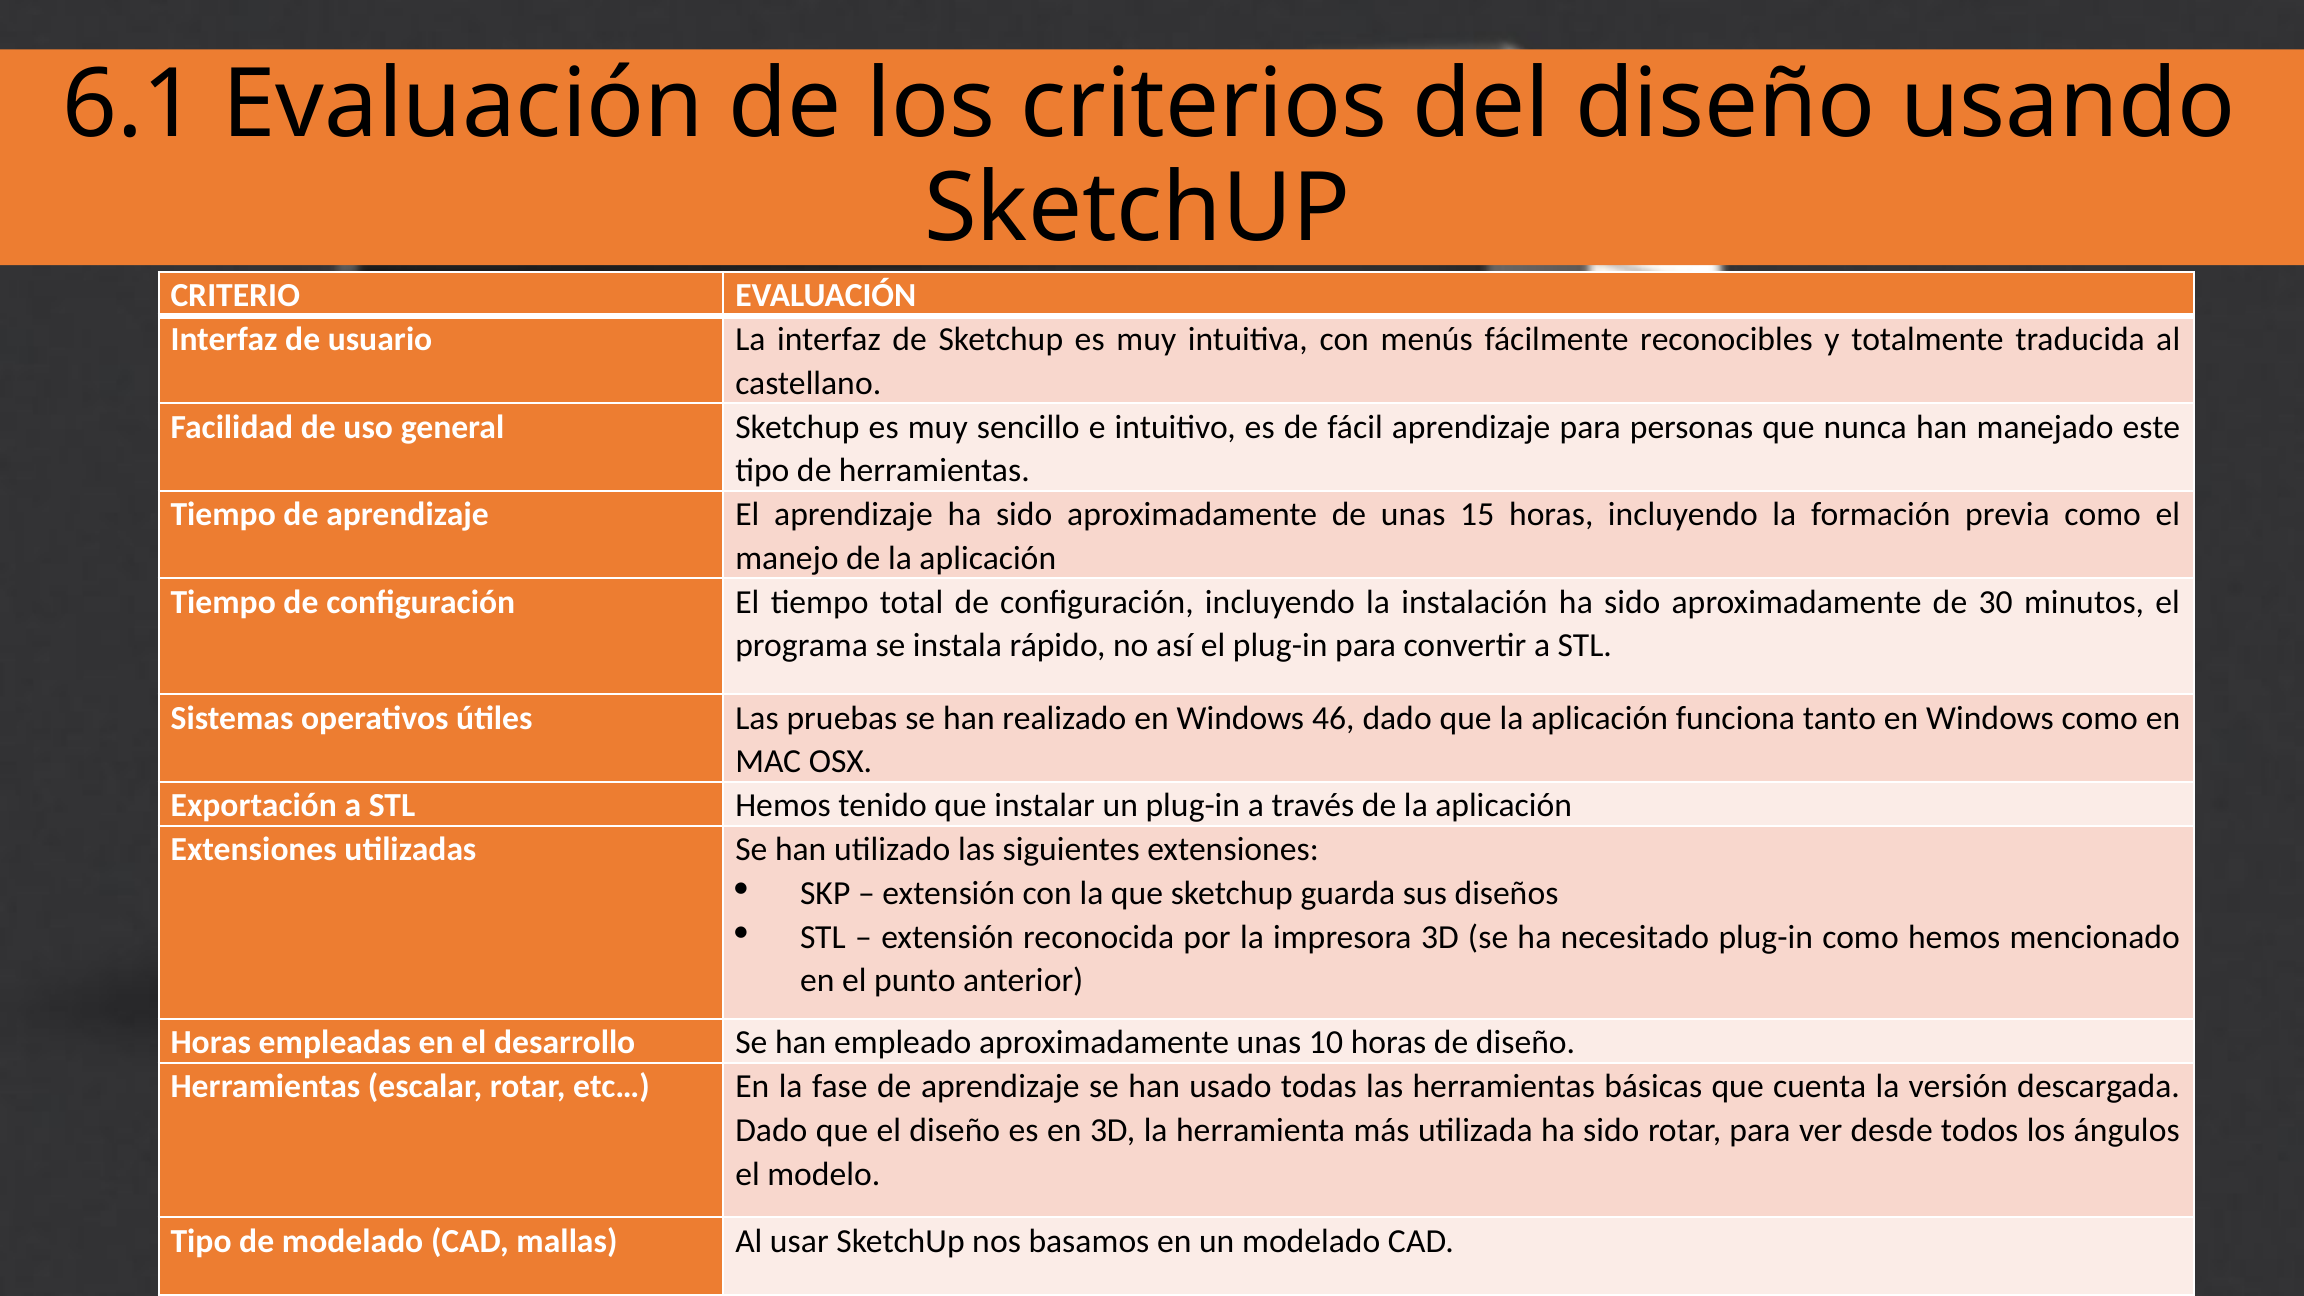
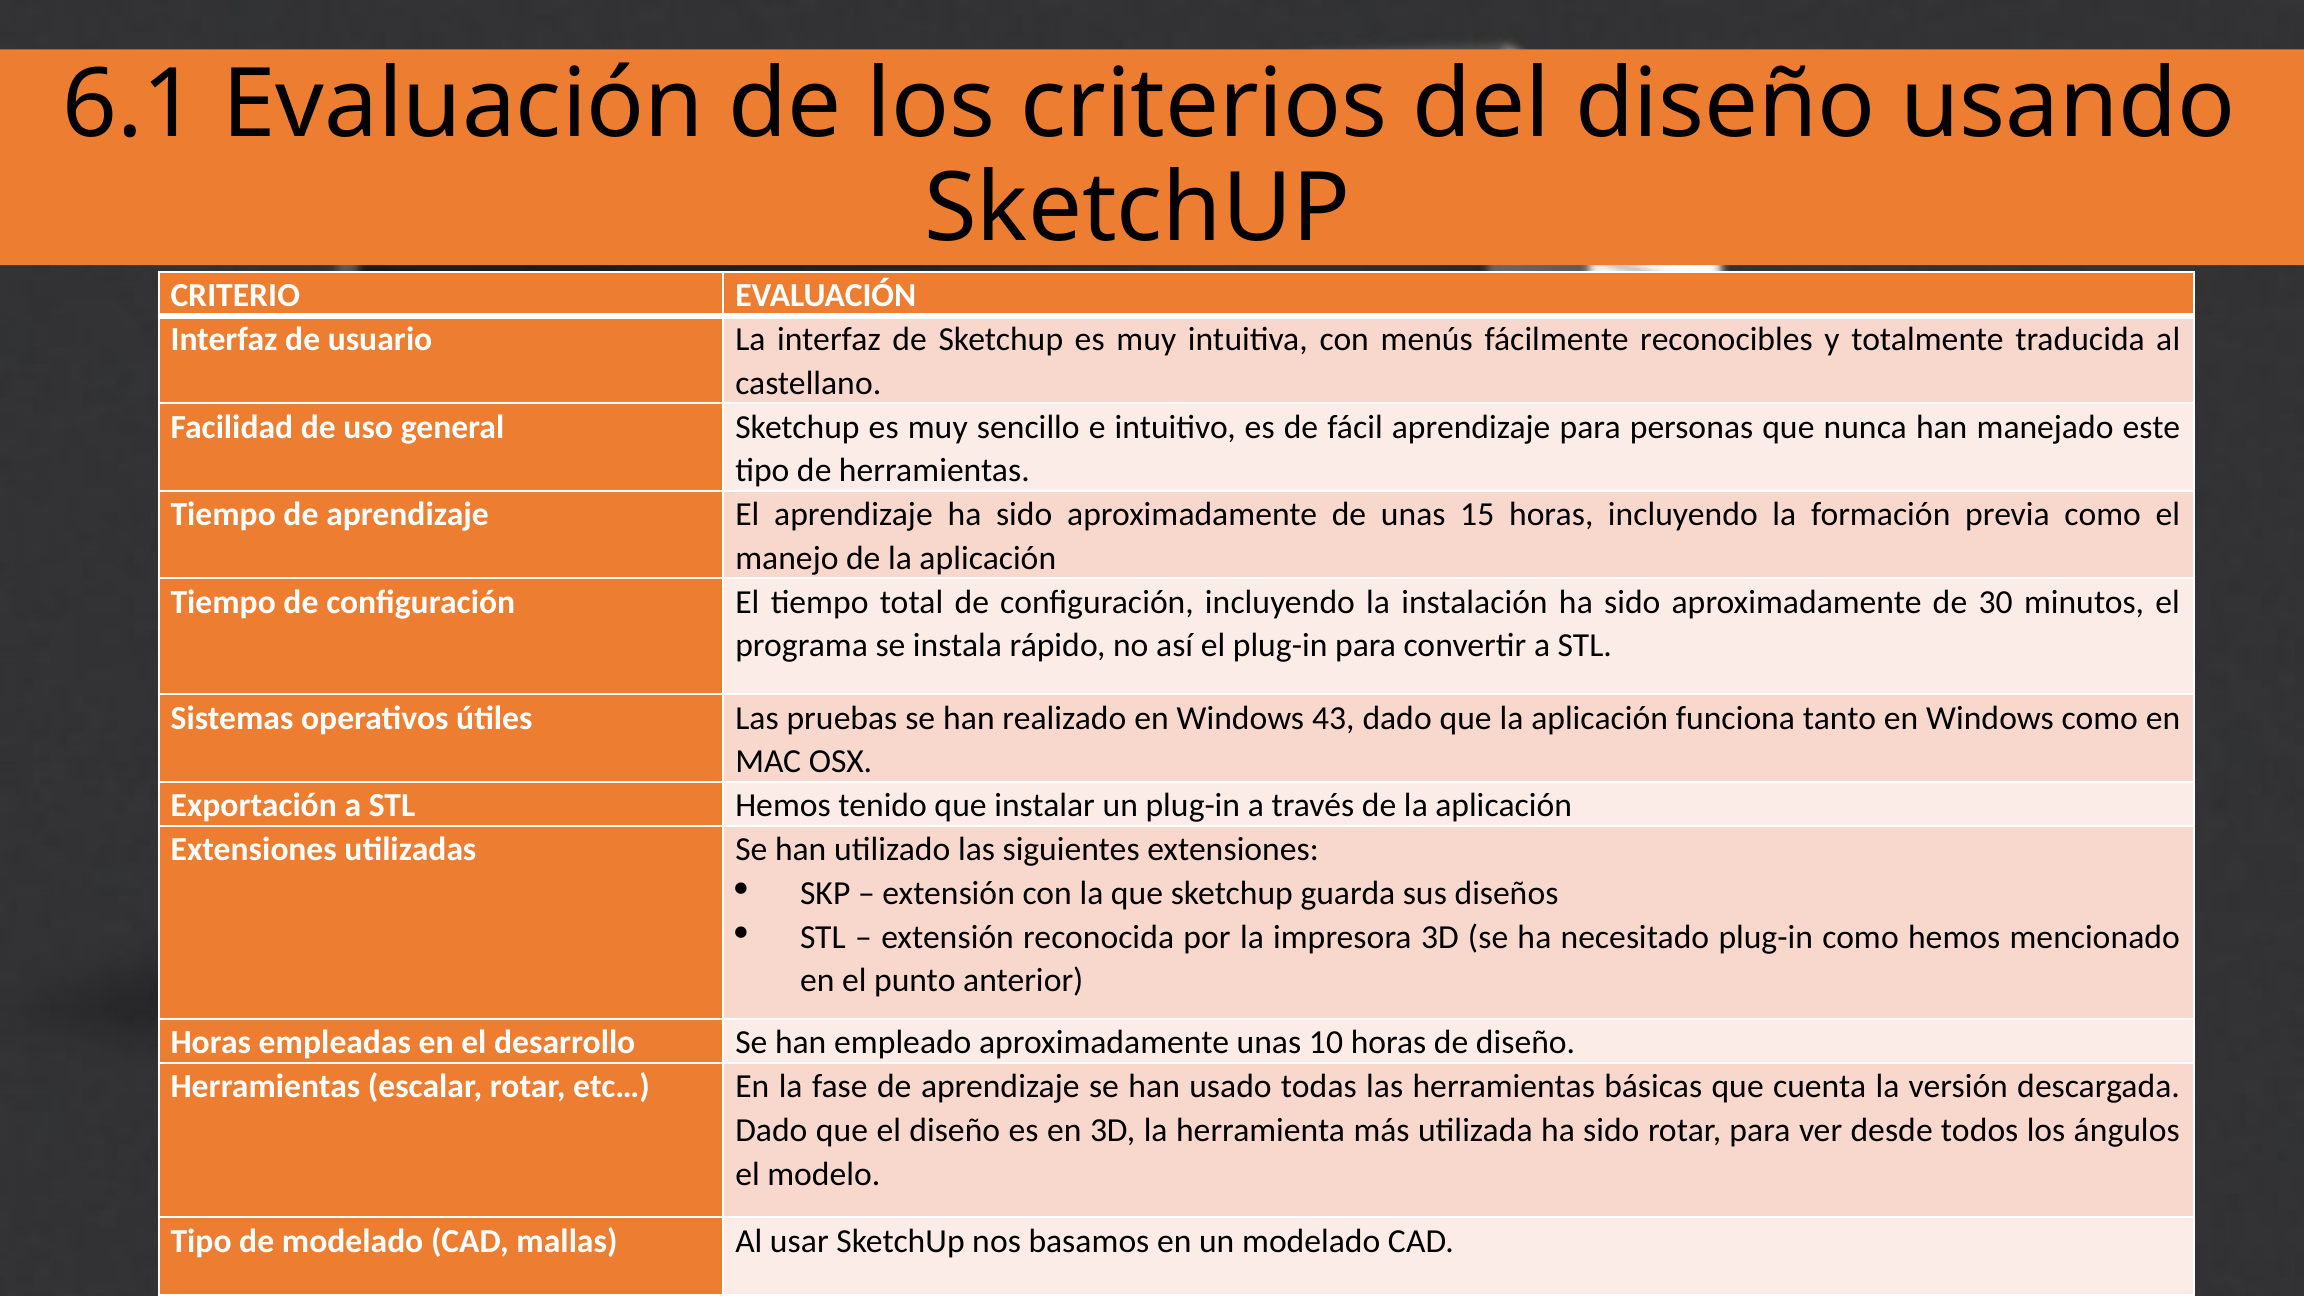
46: 46 -> 43
